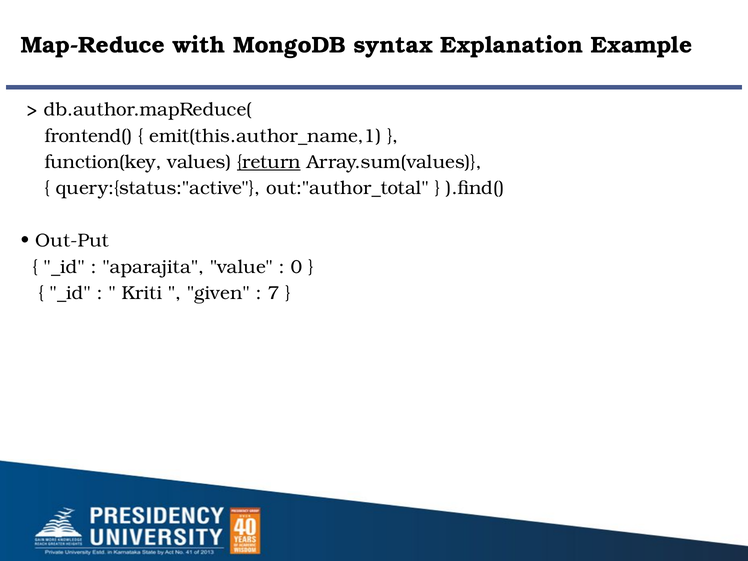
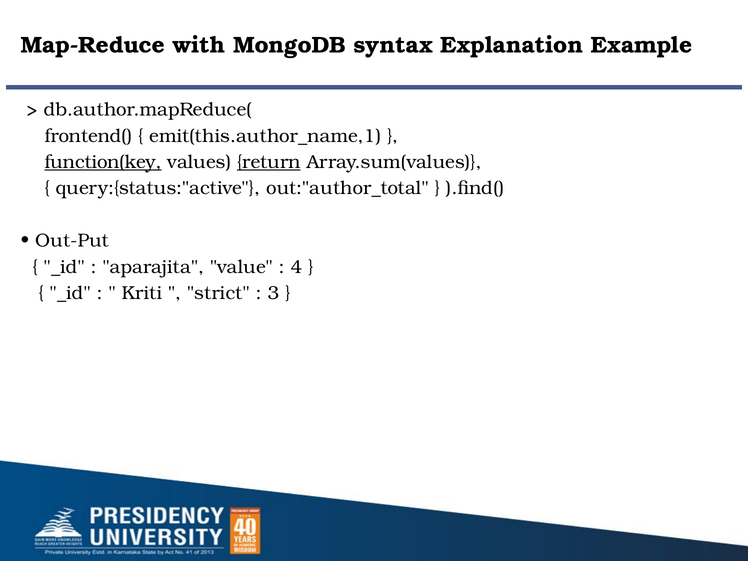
function(key underline: none -> present
0: 0 -> 4
given: given -> strict
7: 7 -> 3
